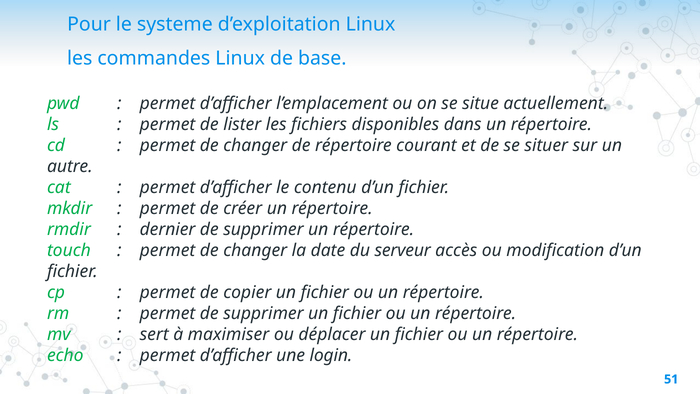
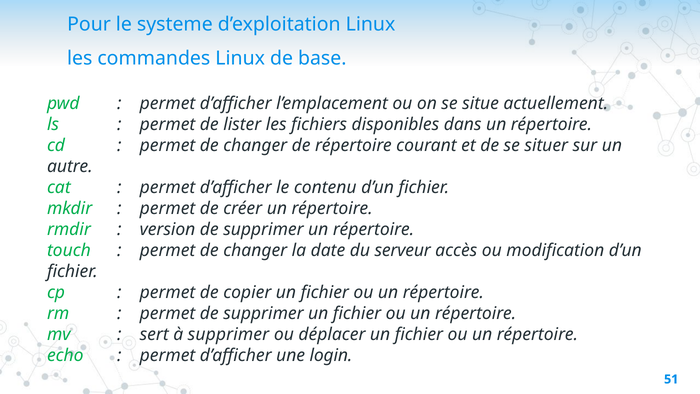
dernier: dernier -> version
à maximiser: maximiser -> supprimer
